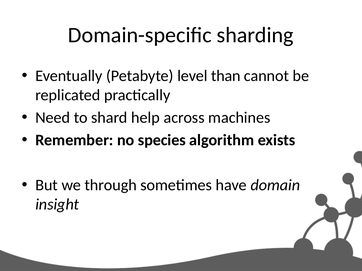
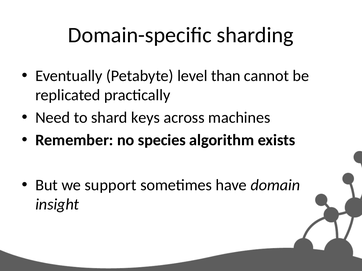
help: help -> keys
through: through -> support
